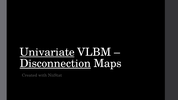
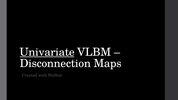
Disconnection underline: present -> none
